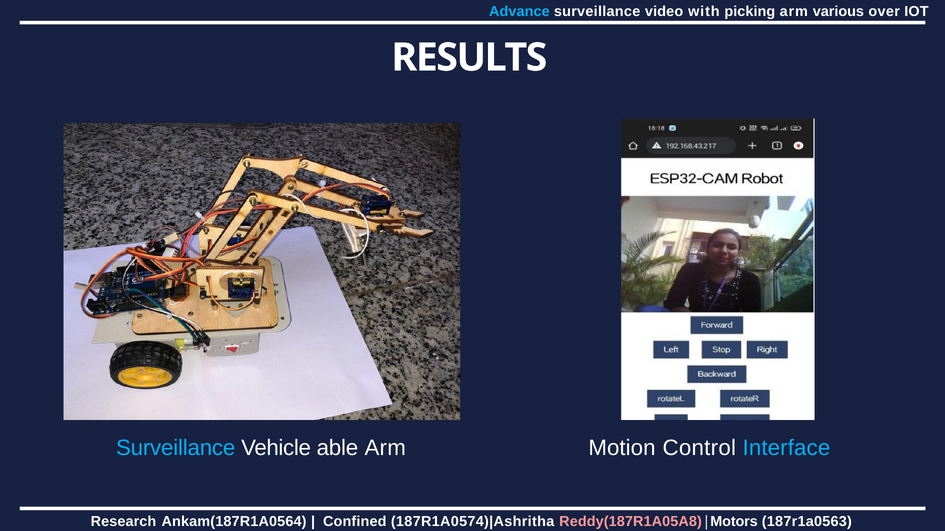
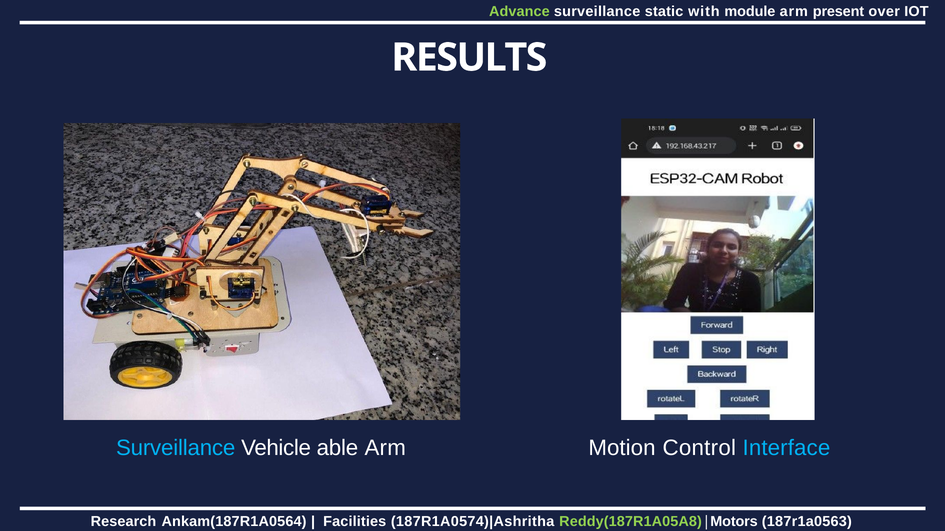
Advance colour: light blue -> light green
video: video -> static
picking: picking -> module
various: various -> present
Confined: Confined -> Facilities
Reddy(187R1A05A8 colour: pink -> light green
